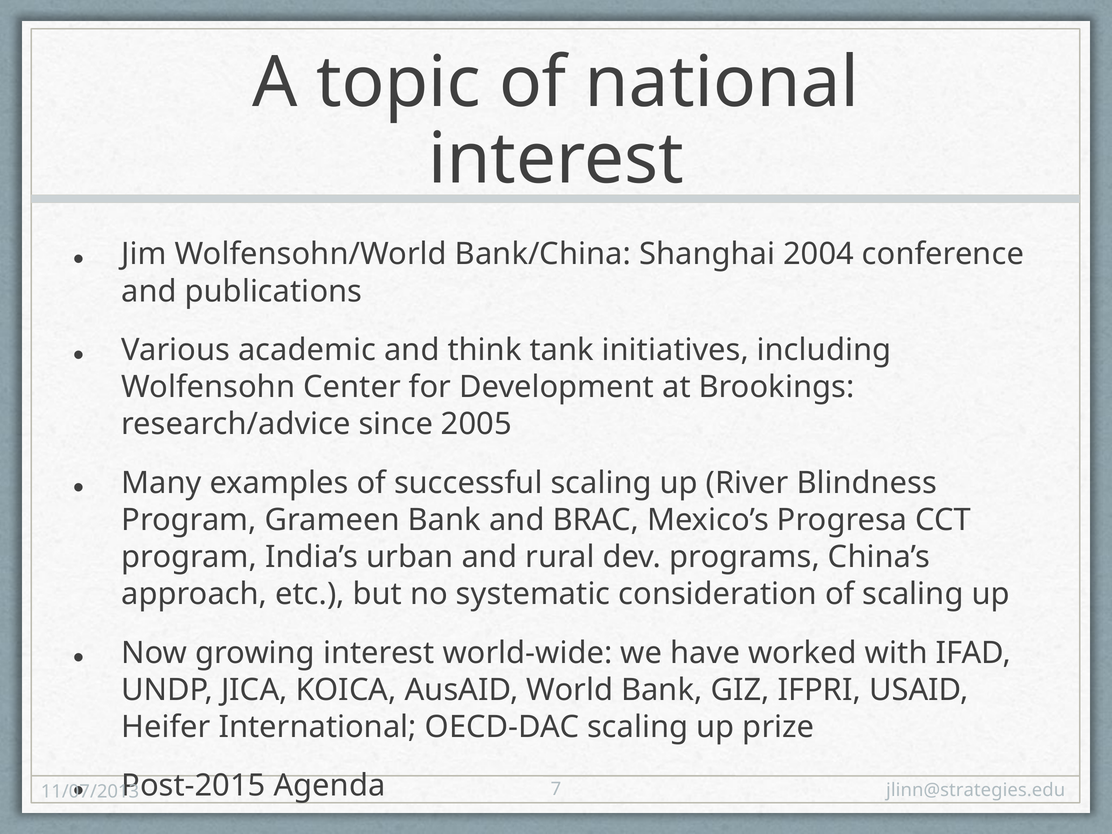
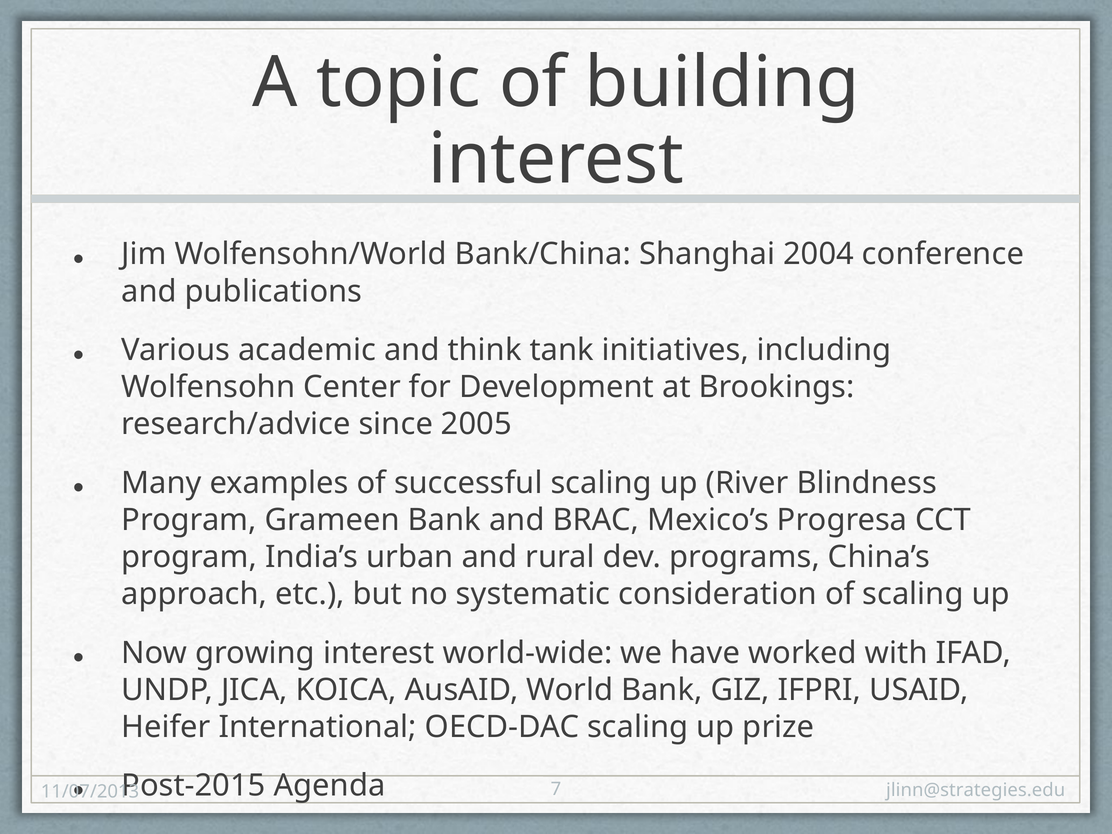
national: national -> building
